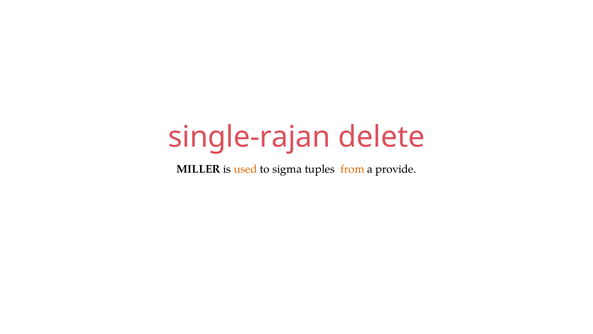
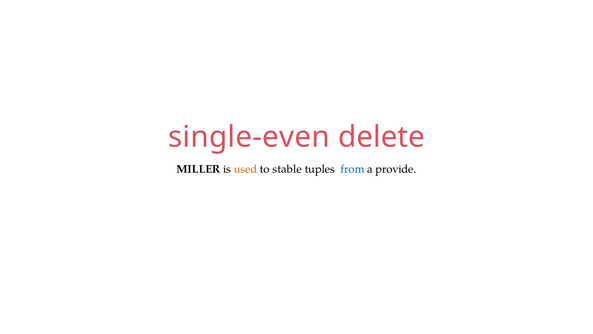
single-rajan: single-rajan -> single-even
sigma: sigma -> stable
from colour: orange -> blue
